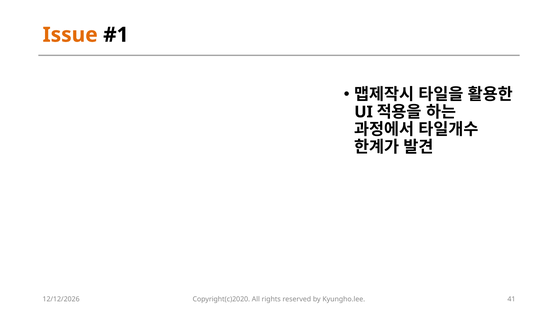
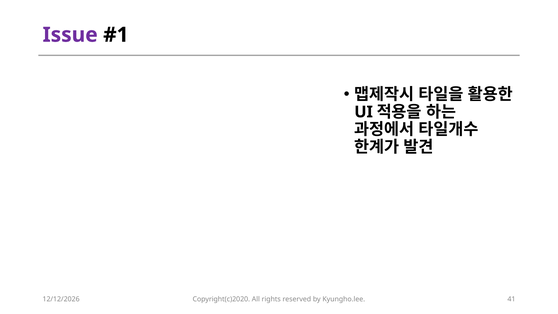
Issue colour: orange -> purple
